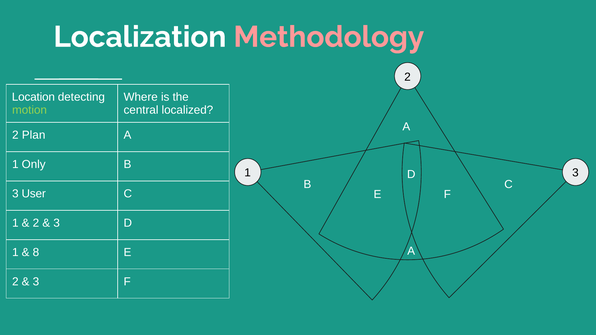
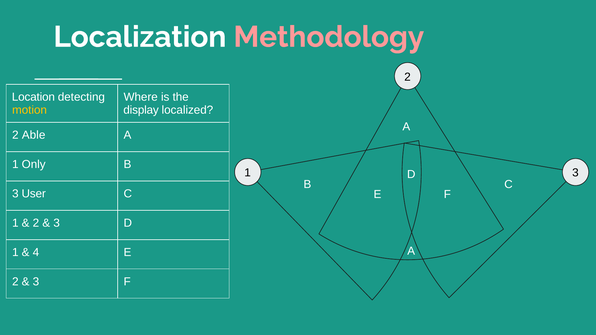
motion colour: light green -> yellow
central: central -> display
Plan: Plan -> Able
8: 8 -> 4
